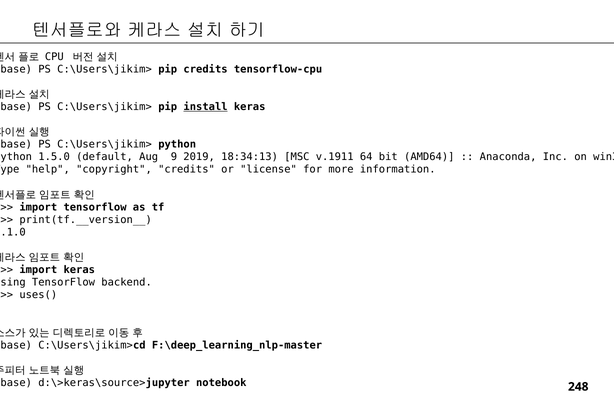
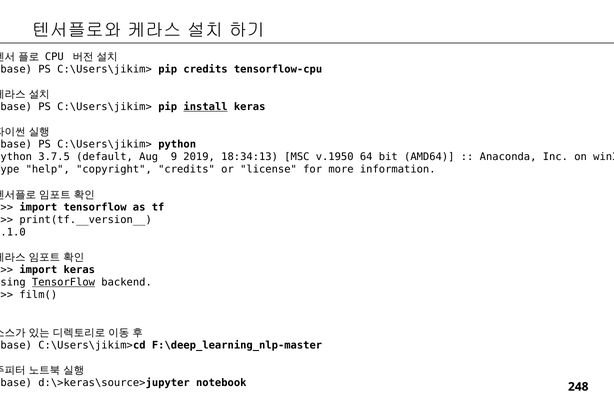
1.5.0: 1.5.0 -> 3.7.5
v.1911: v.1911 -> v.1950
TensorFlow at (64, 283) underline: none -> present
uses(: uses( -> film(
